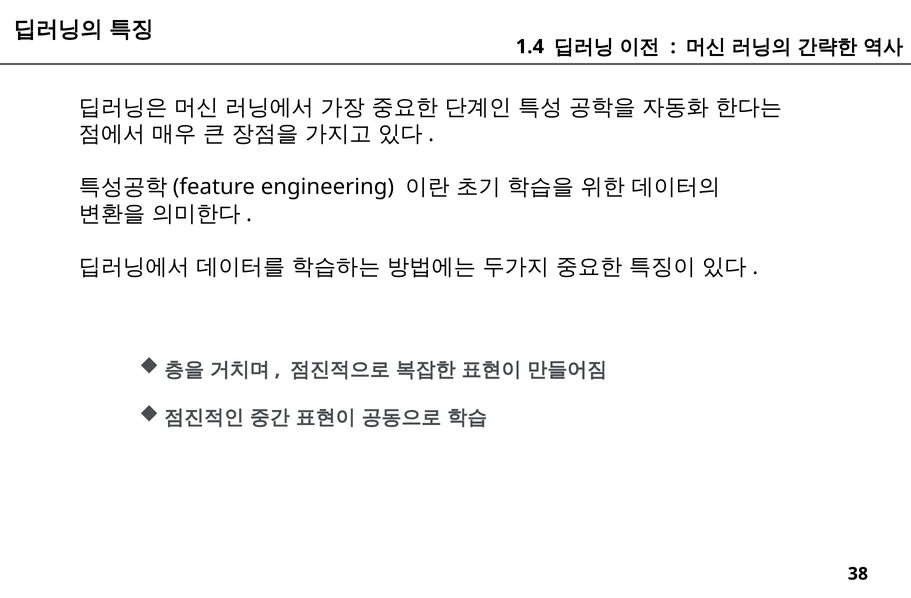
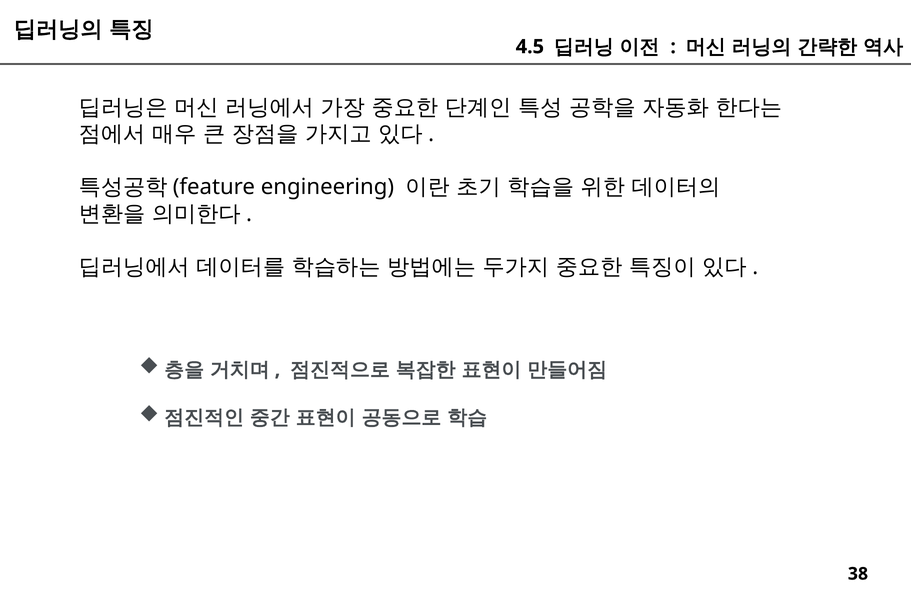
1.4: 1.4 -> 4.5
